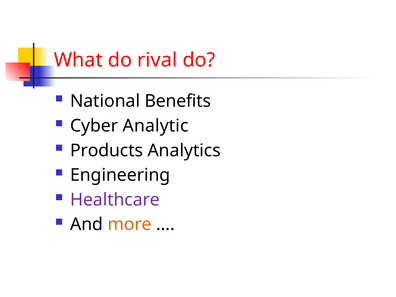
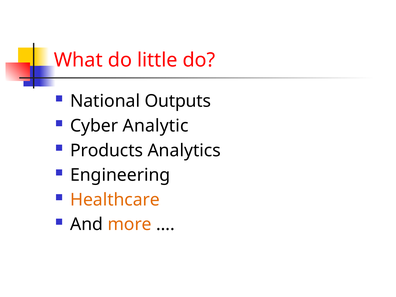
rival: rival -> little
Benefits: Benefits -> Outputs
Healthcare colour: purple -> orange
